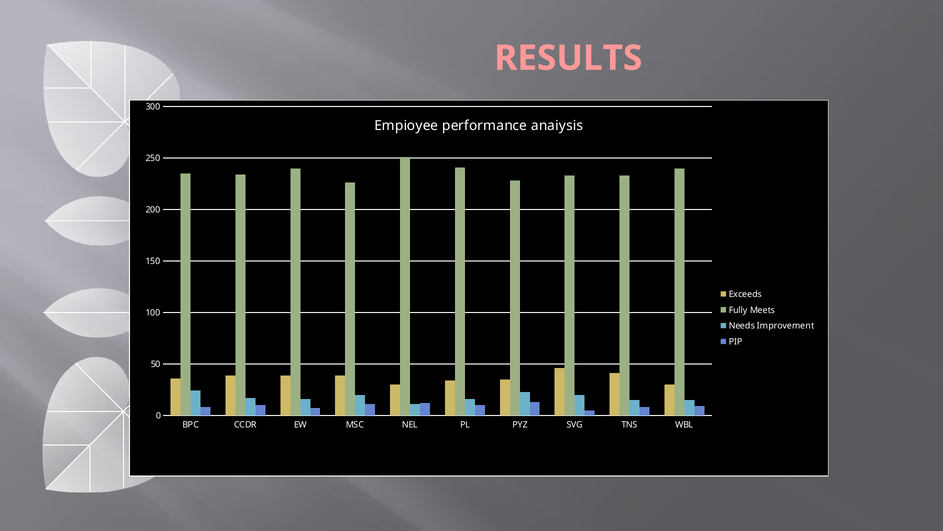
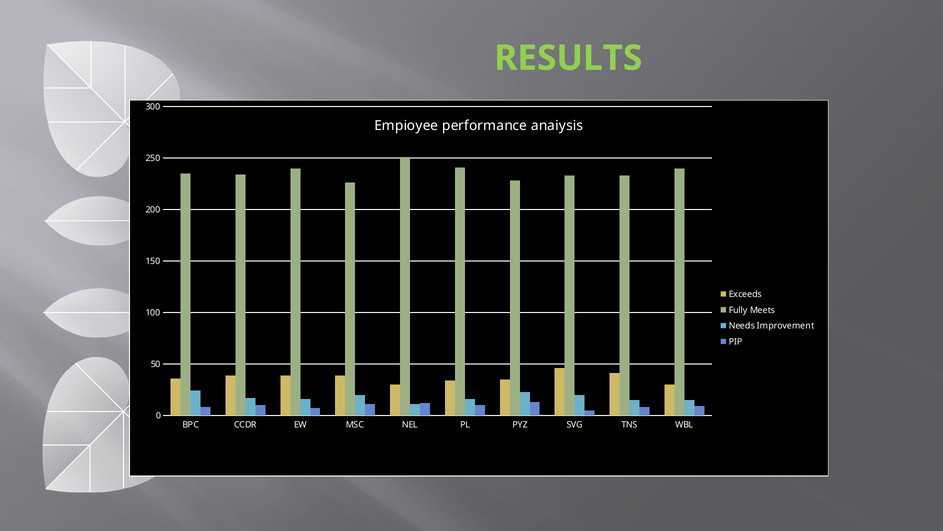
RESULTS colour: pink -> light green
